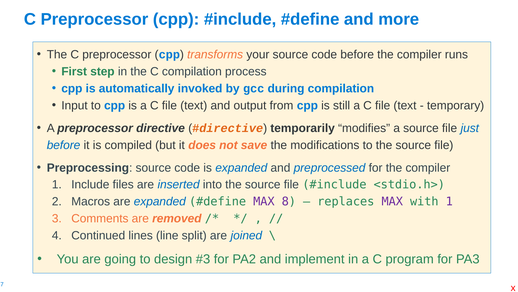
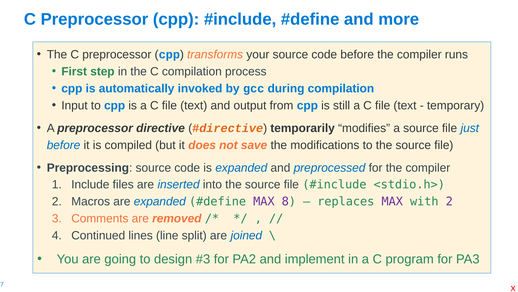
with 1: 1 -> 2
